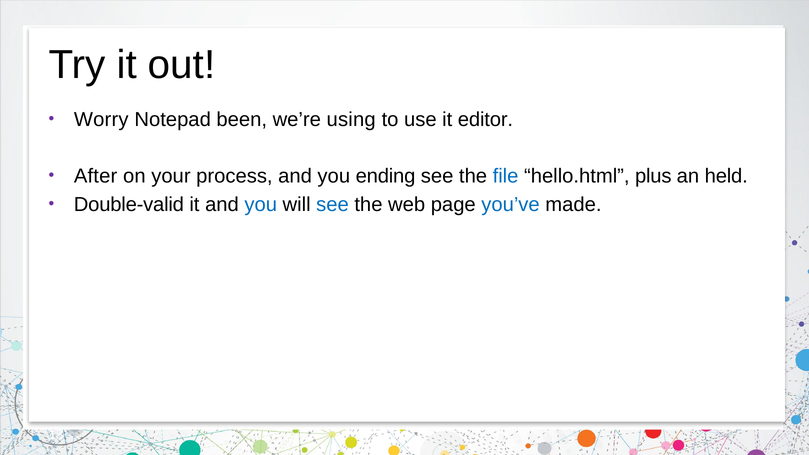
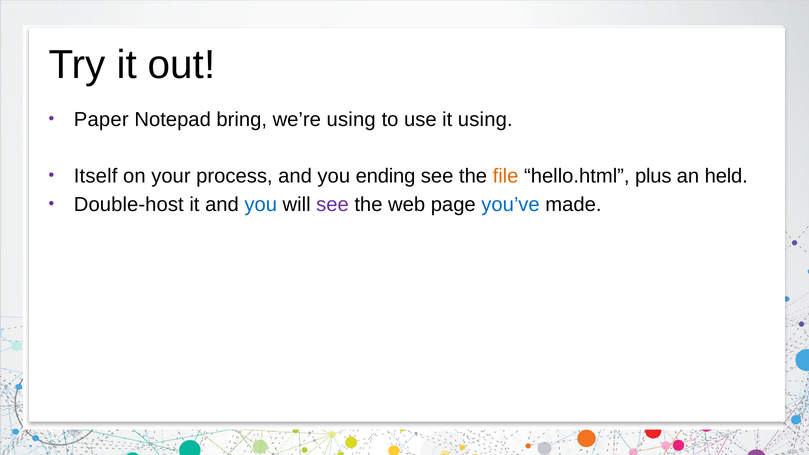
Worry: Worry -> Paper
been: been -> bring
it editor: editor -> using
After: After -> Itself
file colour: blue -> orange
Double-valid: Double-valid -> Double-host
see at (333, 204) colour: blue -> purple
